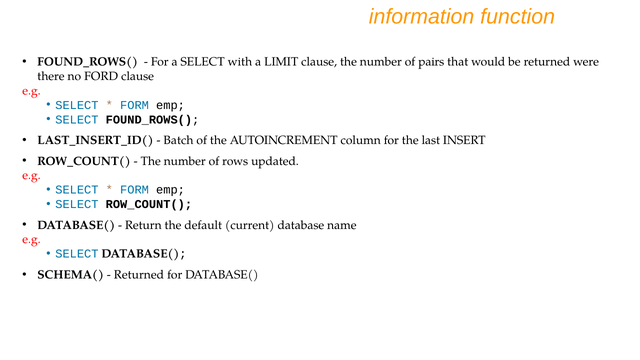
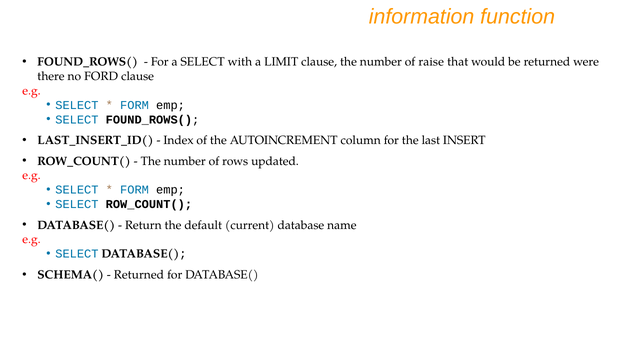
pairs: pairs -> raise
Batch: Batch -> Index
